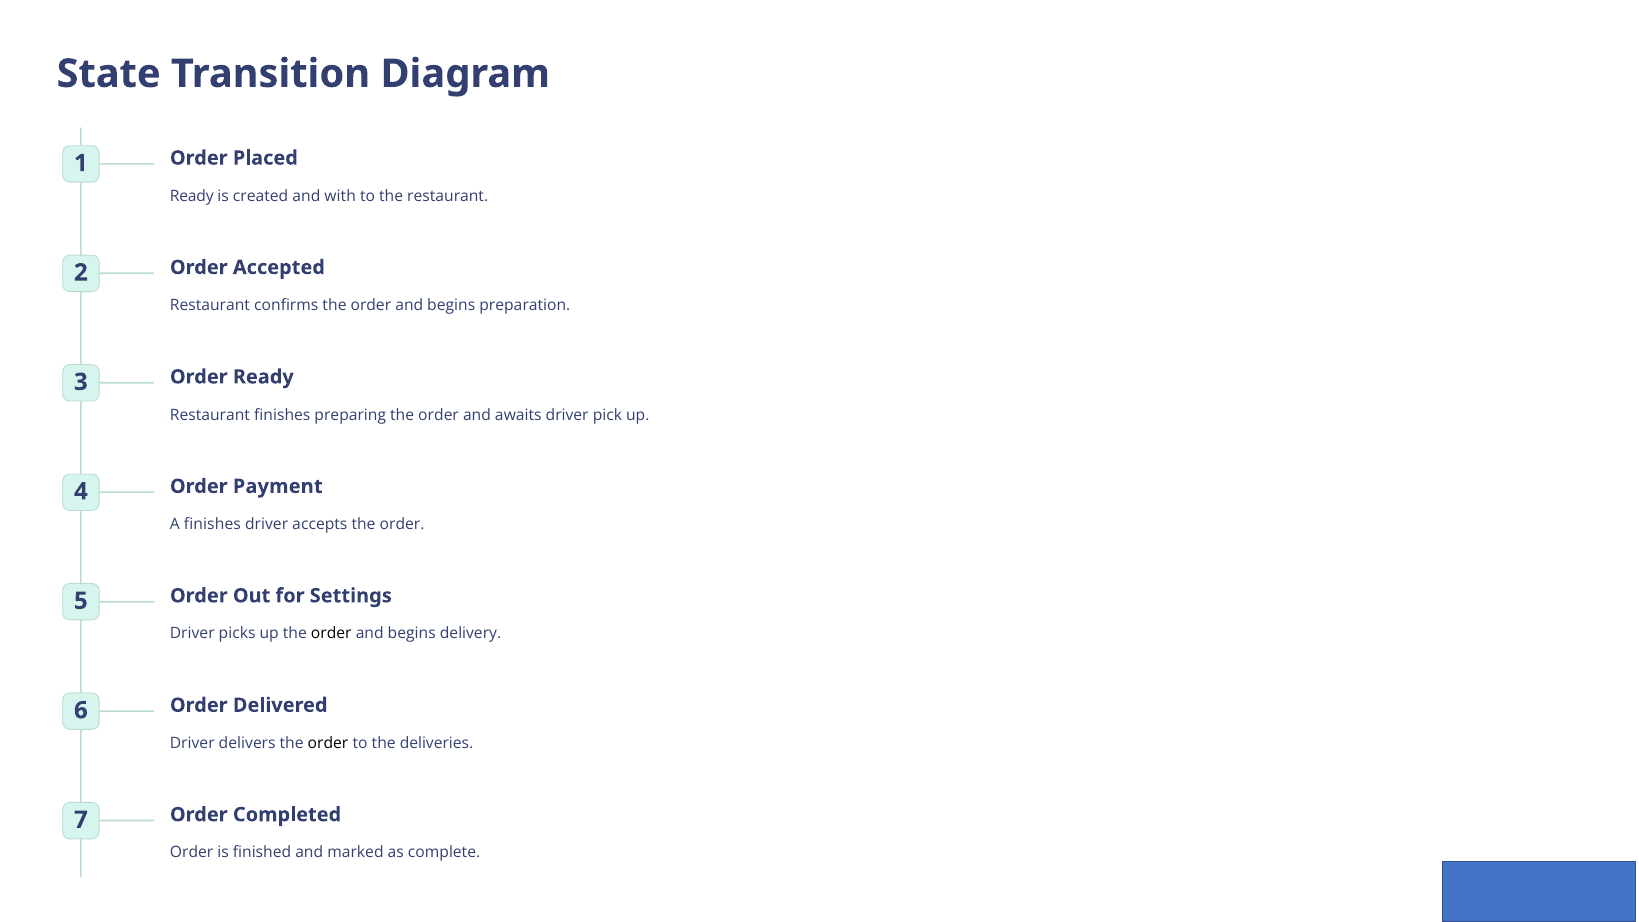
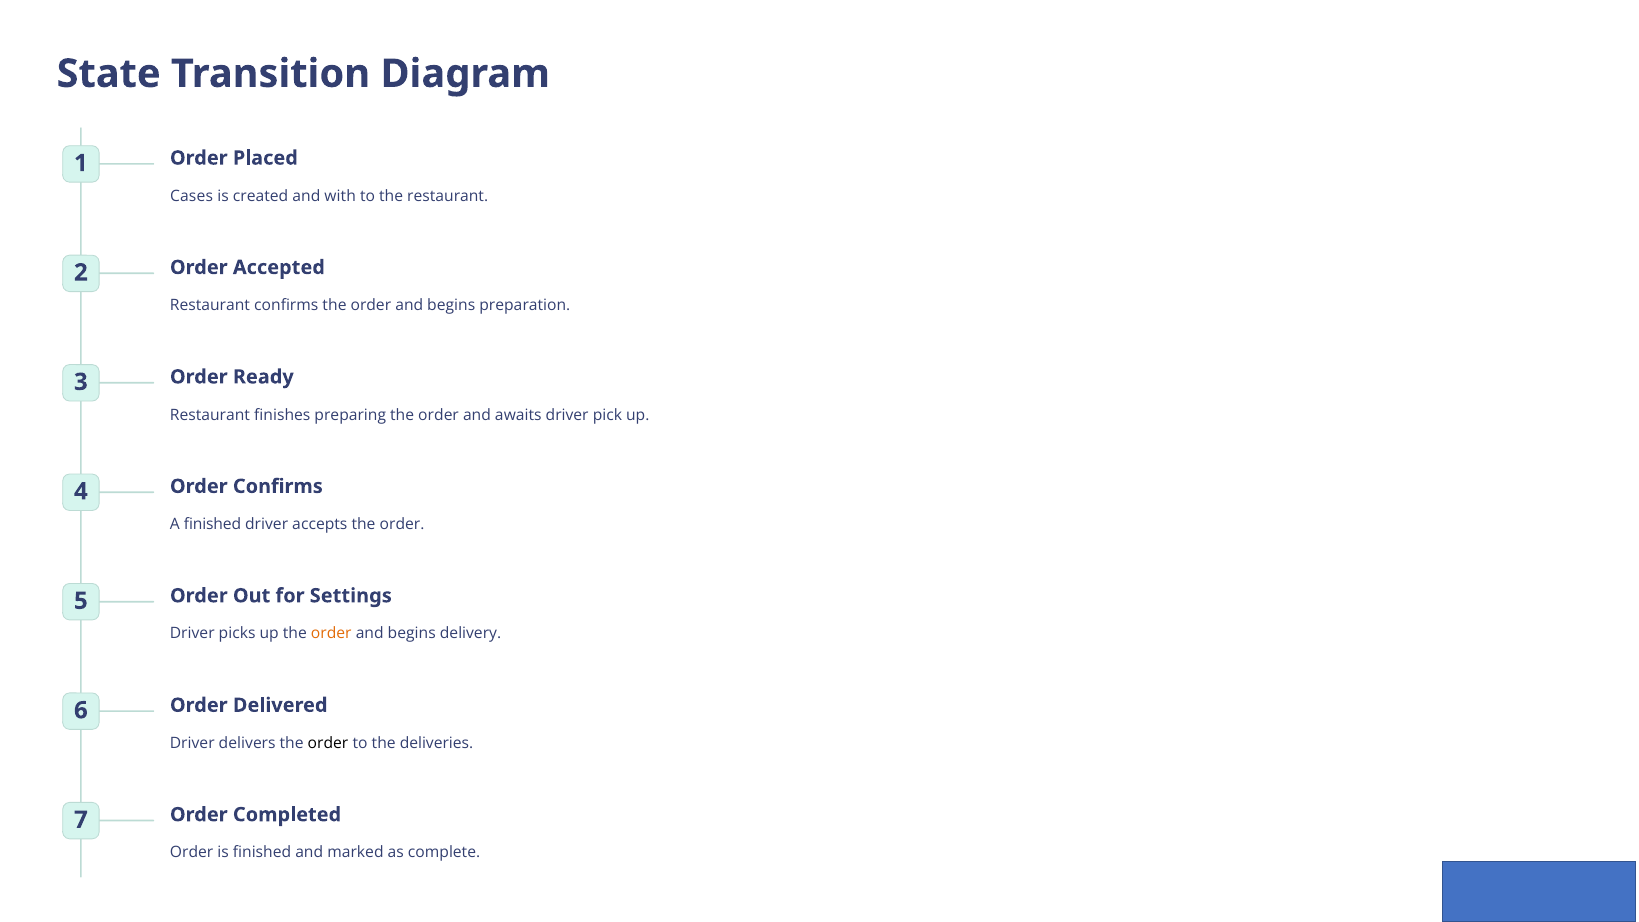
Ready at (192, 196): Ready -> Cases
Order Payment: Payment -> Confirms
A finishes: finishes -> finished
order at (331, 634) colour: black -> orange
